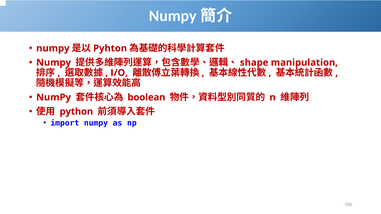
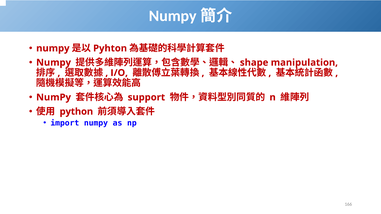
boolean: boolean -> support
